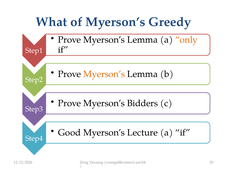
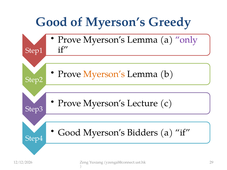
What at (51, 22): What -> Good
only colour: orange -> purple
Bidders: Bidders -> Lecture
Lecture: Lecture -> Bidders
